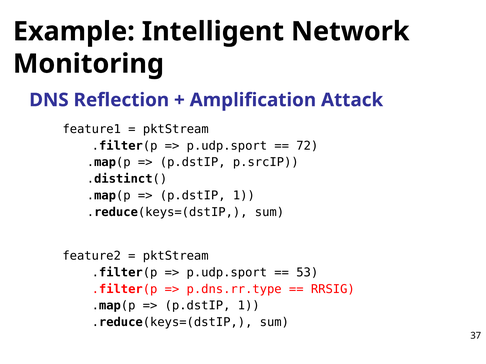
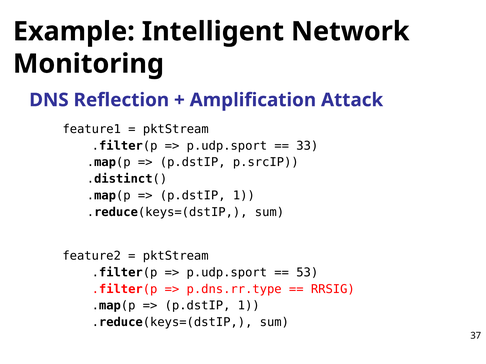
72: 72 -> 33
